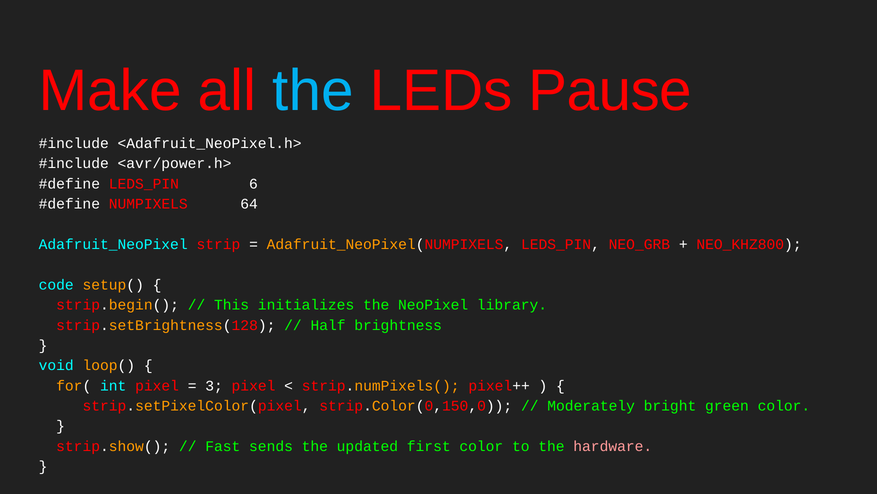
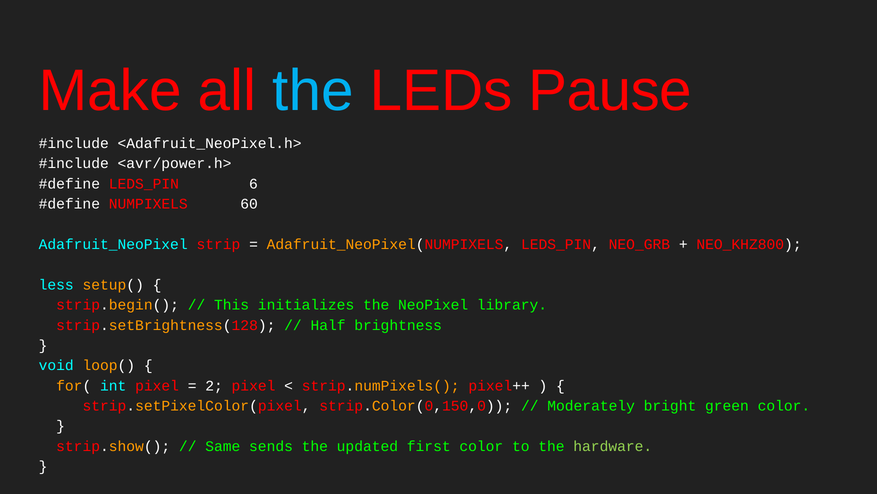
64: 64 -> 60
code: code -> less
3: 3 -> 2
Fast: Fast -> Same
hardware colour: pink -> light green
